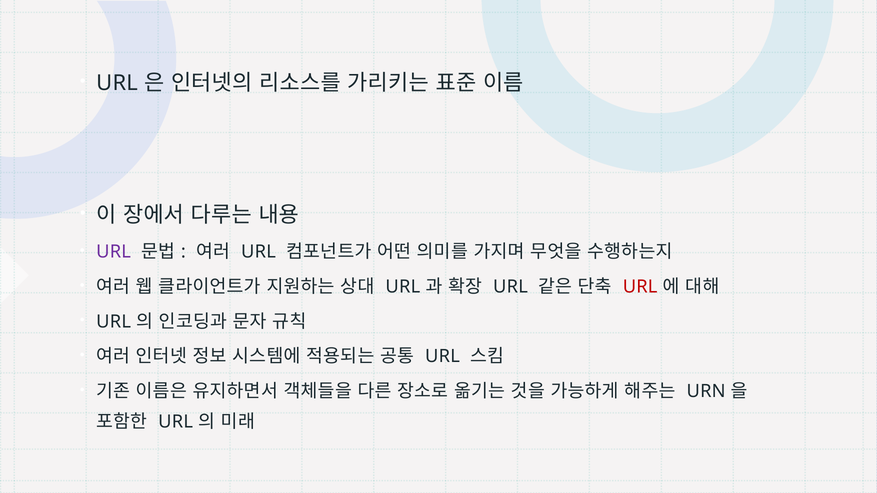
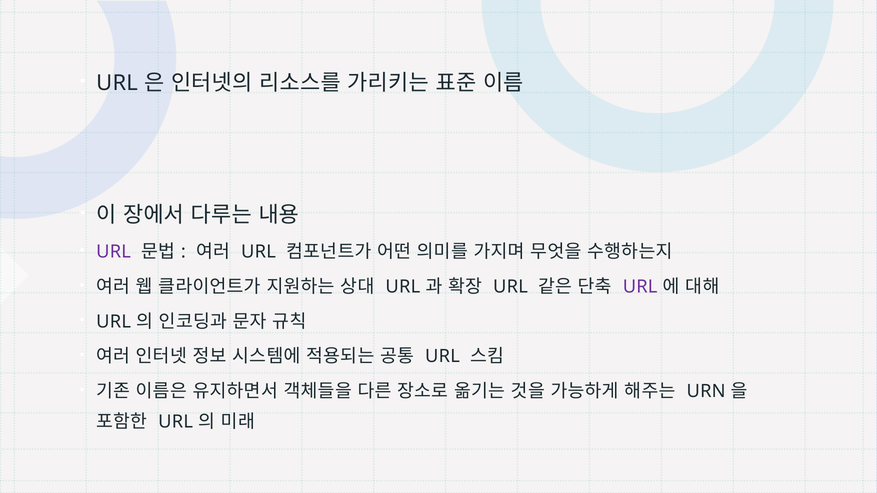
URL at (640, 287) colour: red -> purple
